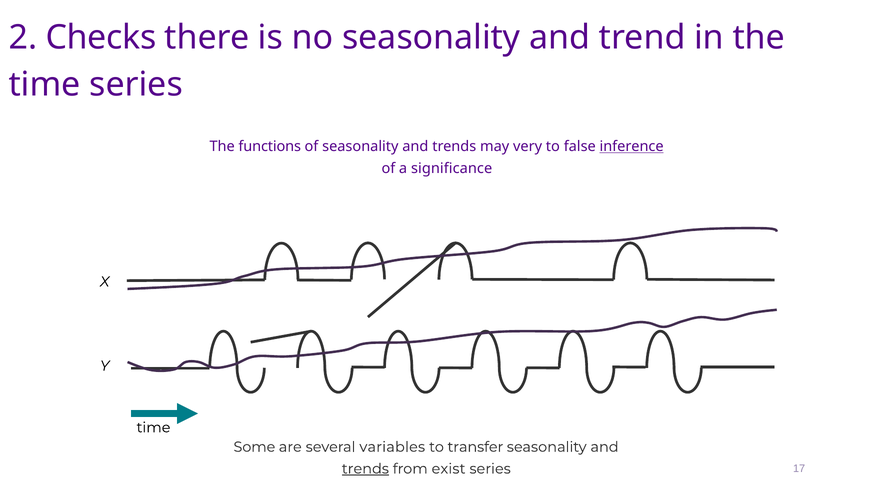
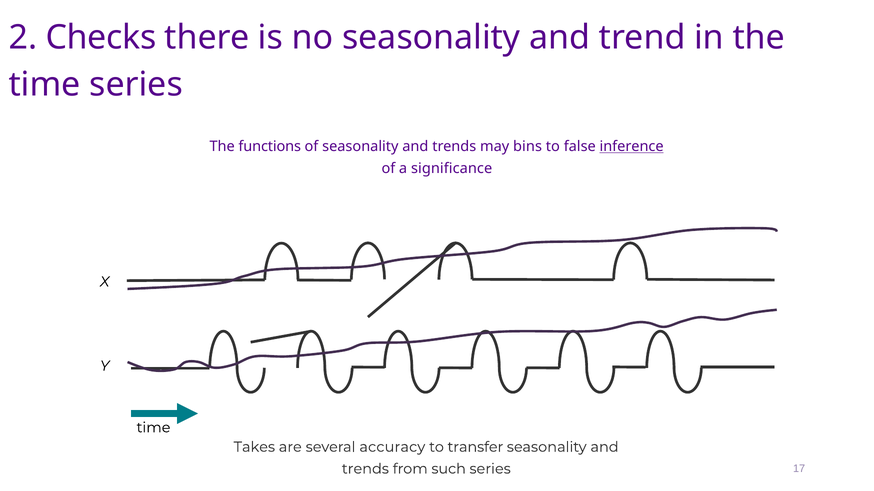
very: very -> bins
Some: Some -> Takes
variables: variables -> accuracy
trends at (365, 469) underline: present -> none
exist: exist -> such
